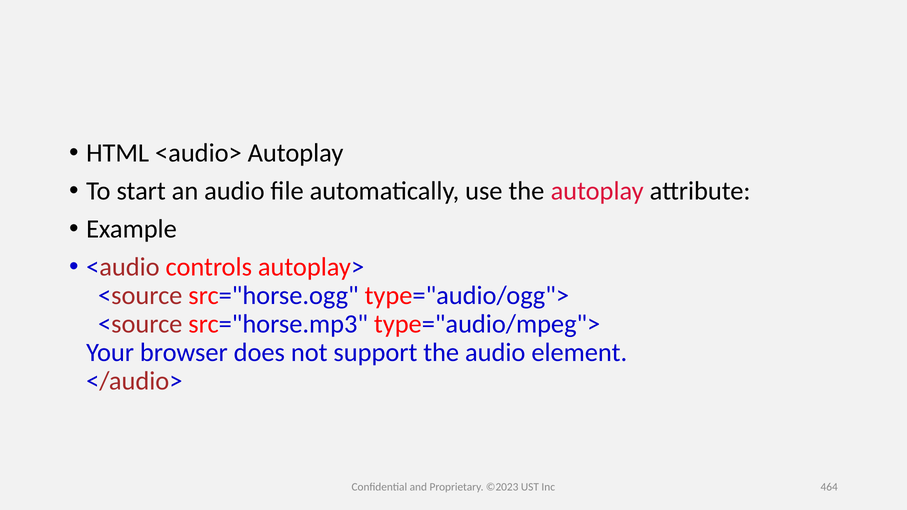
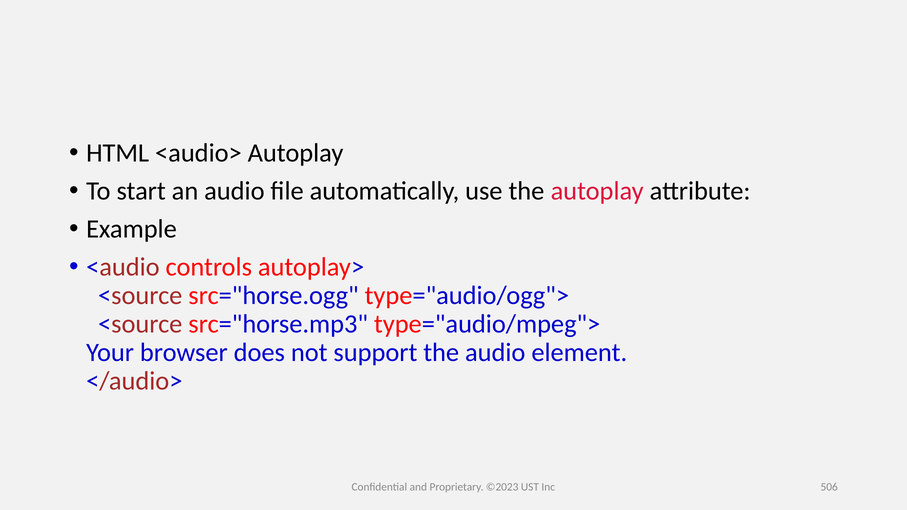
464: 464 -> 506
